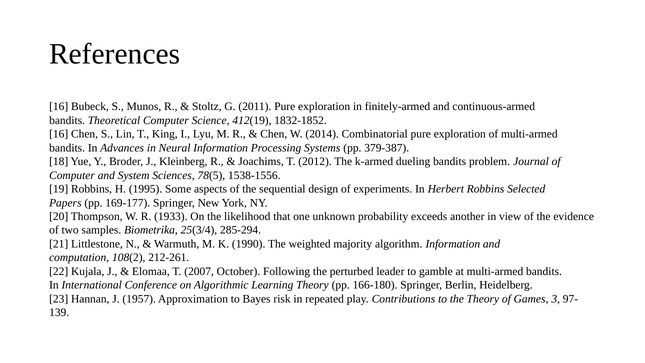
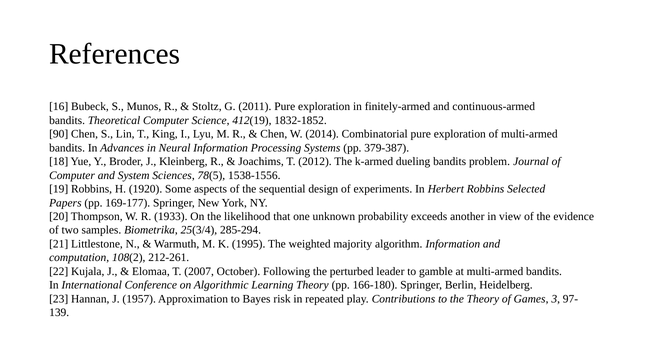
16 at (59, 134): 16 -> 90
1995: 1995 -> 1920
1990: 1990 -> 1995
